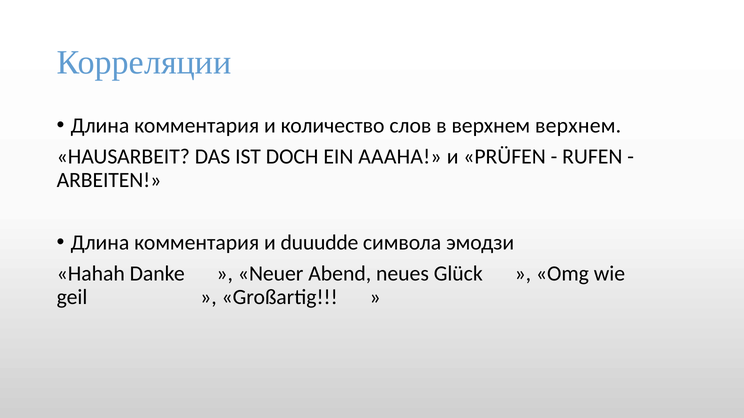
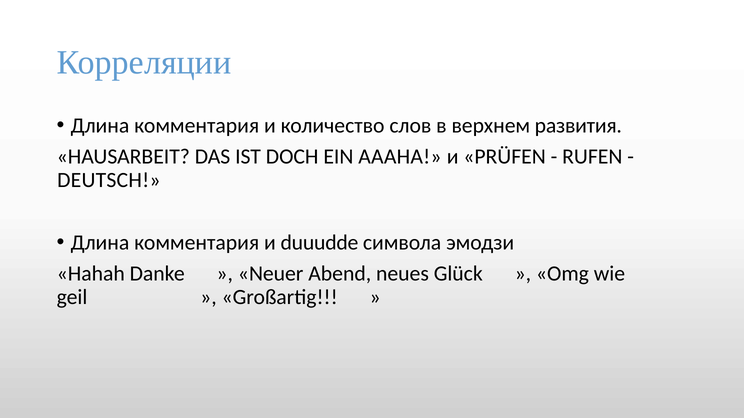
верхнем верхнем: верхнем -> развития
ARBEITEN: ARBEITEN -> DEUTSCH
